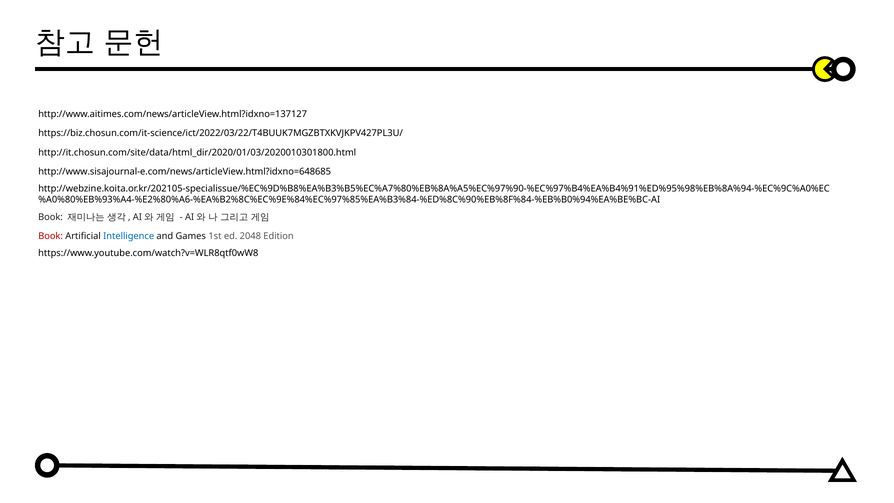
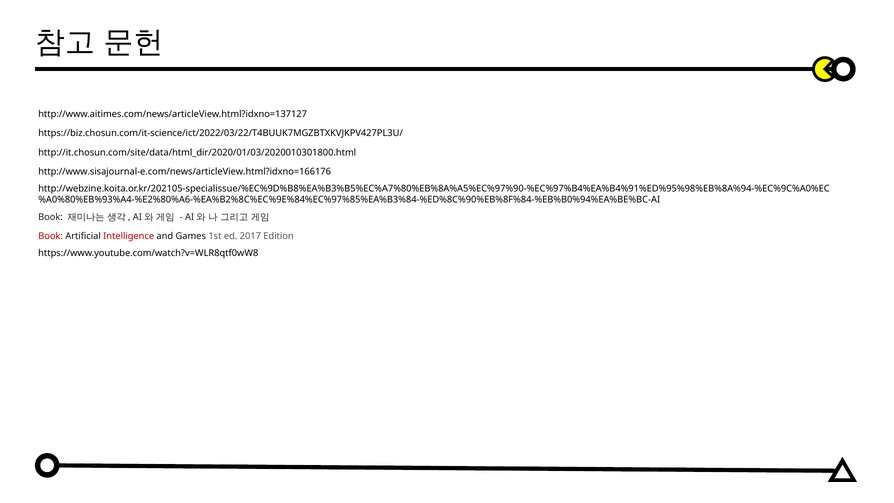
http://www.sisajournal-e.com/news/articleView.html?idxno=648685: http://www.sisajournal-e.com/news/articleView.html?idxno=648685 -> http://www.sisajournal-e.com/news/articleView.html?idxno=166176
Intelligence colour: blue -> red
2048: 2048 -> 2017
